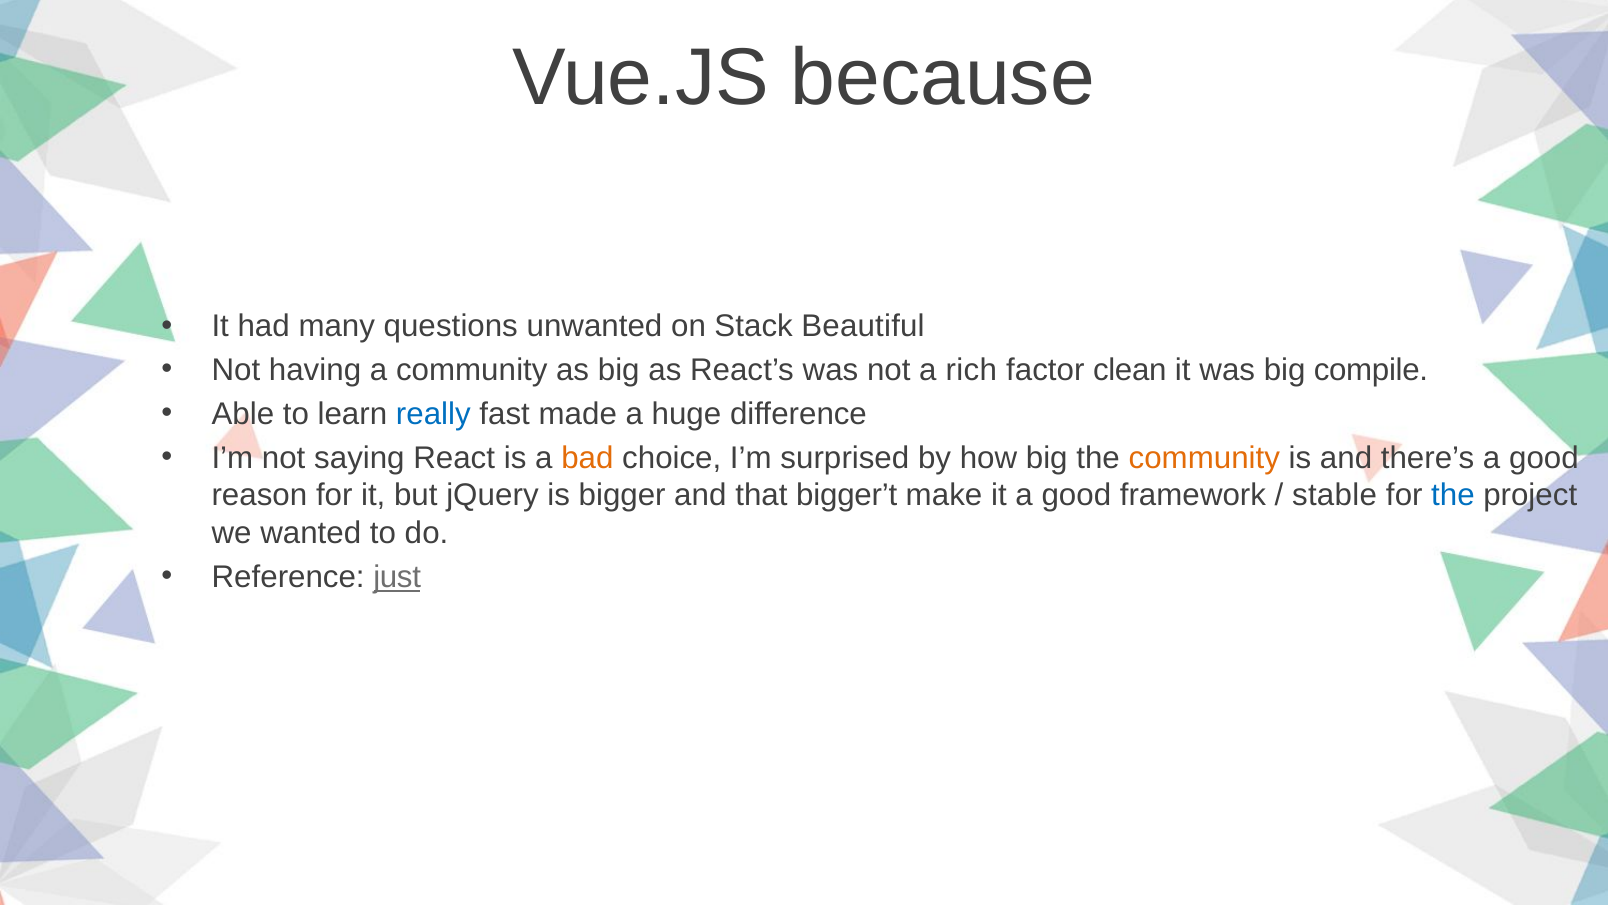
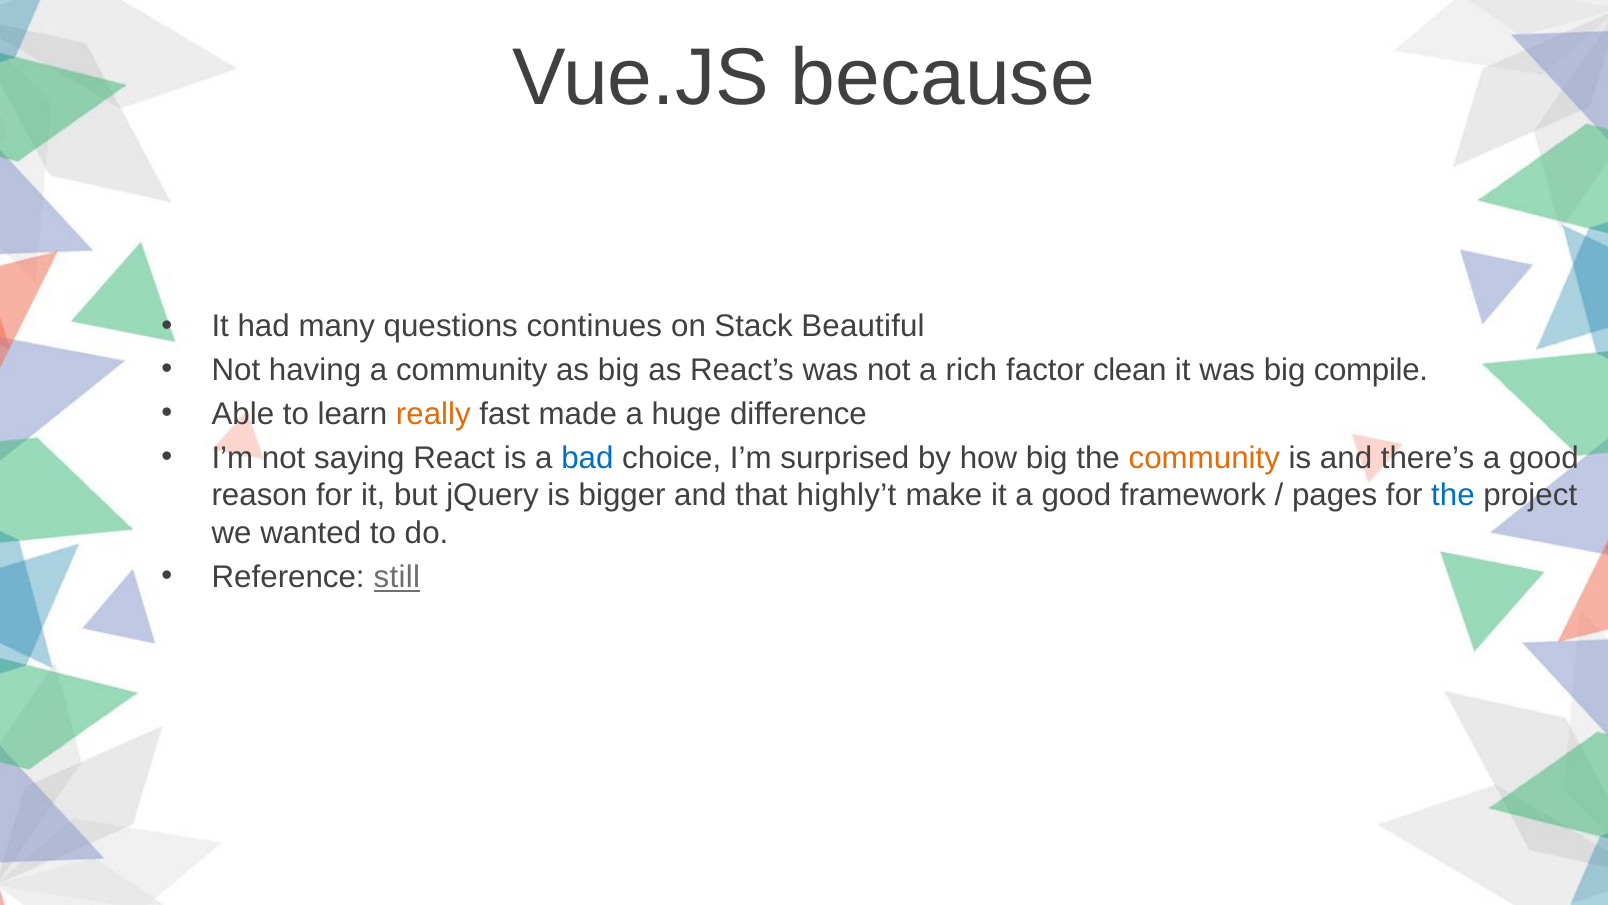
unwanted: unwanted -> continues
really colour: blue -> orange
bad colour: orange -> blue
bigger’t: bigger’t -> highly’t
stable: stable -> pages
just: just -> still
